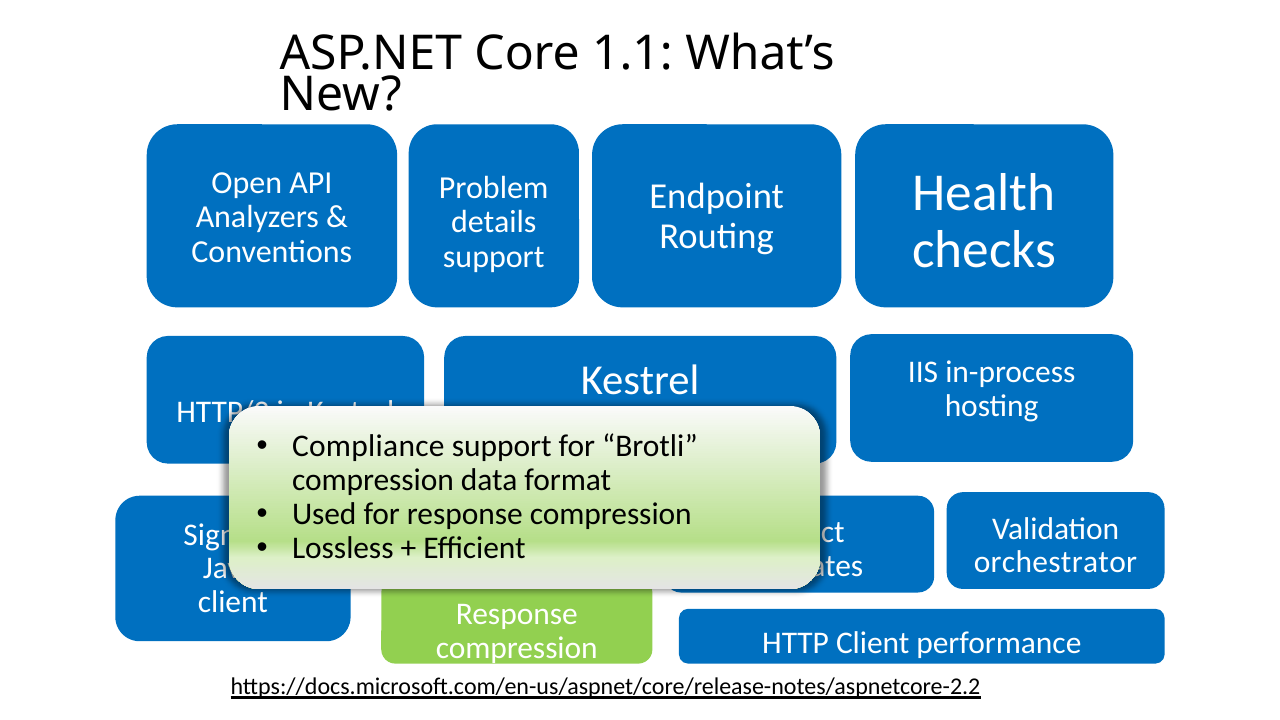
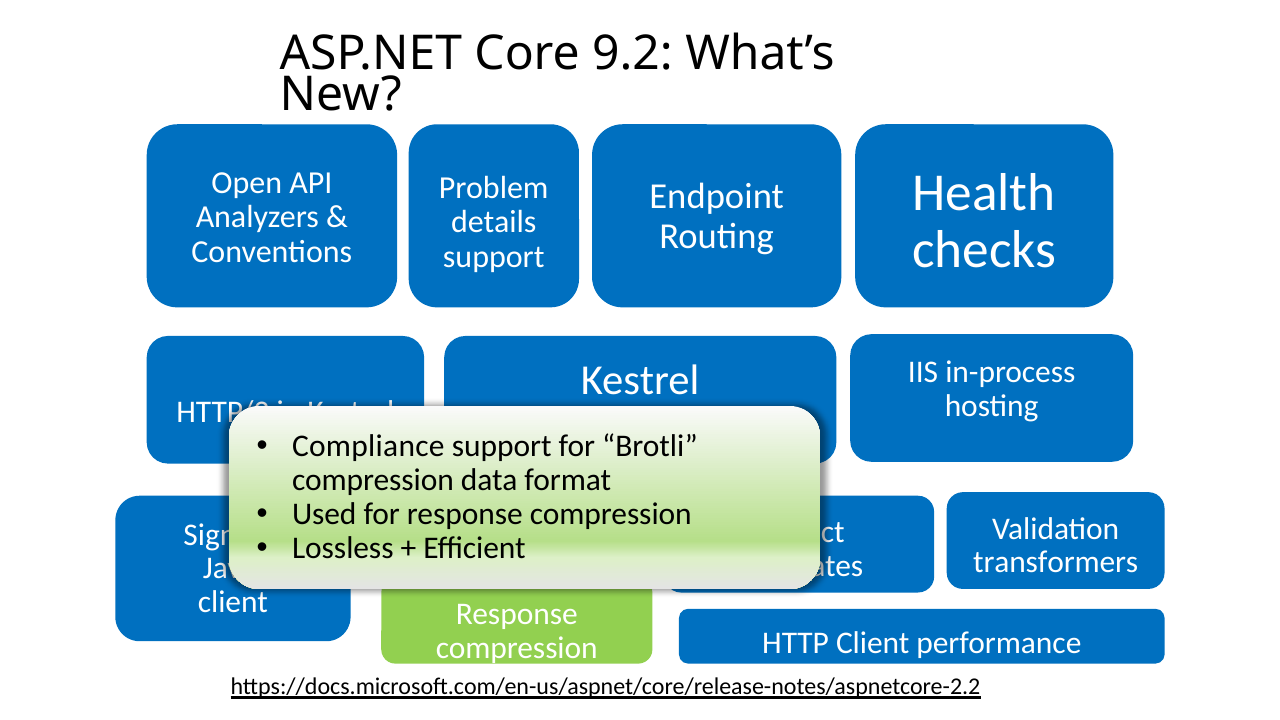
1.1: 1.1 -> 9.2
orchestrator: orchestrator -> transformers
